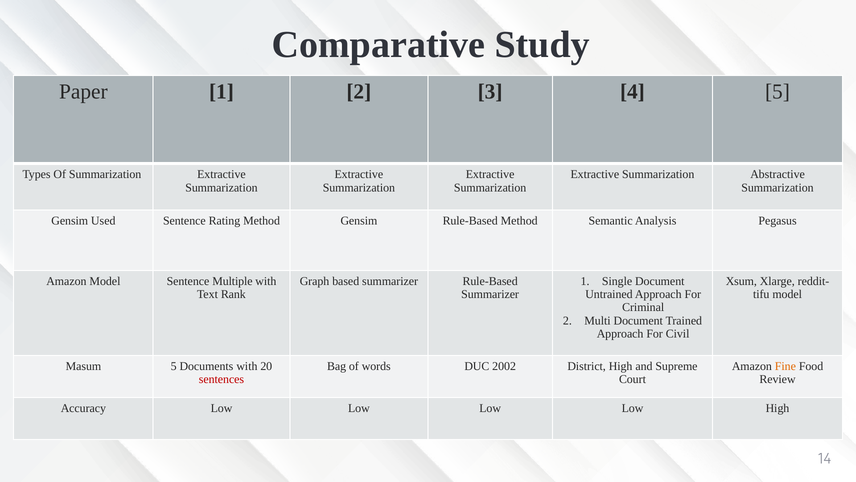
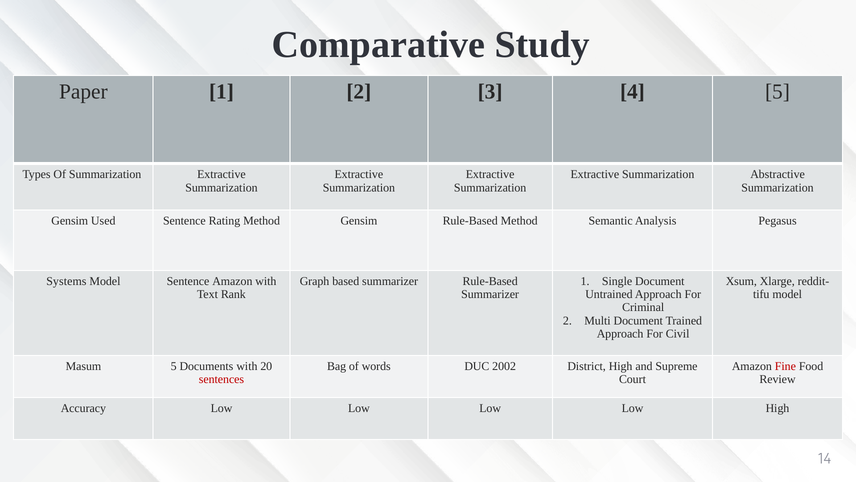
Amazon at (66, 281): Amazon -> Systems
Sentence Multiple: Multiple -> Amazon
Fine colour: orange -> red
